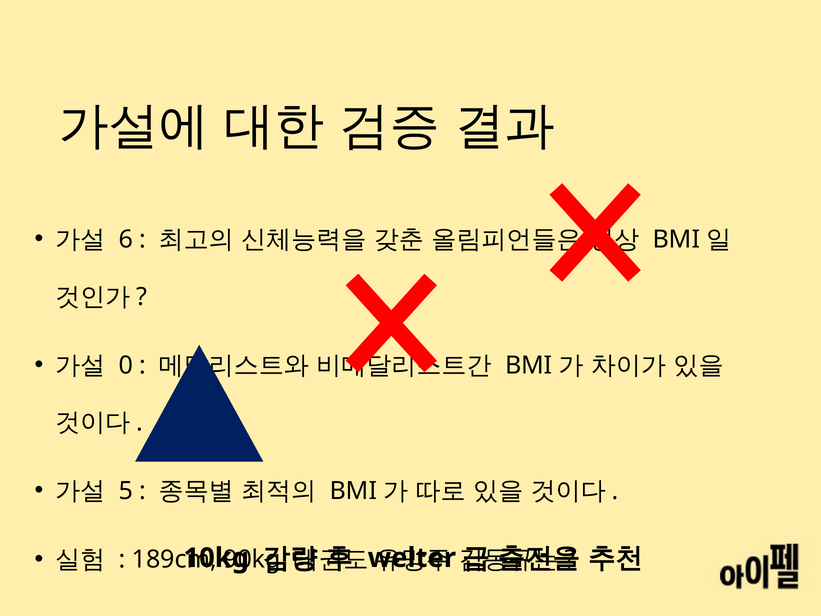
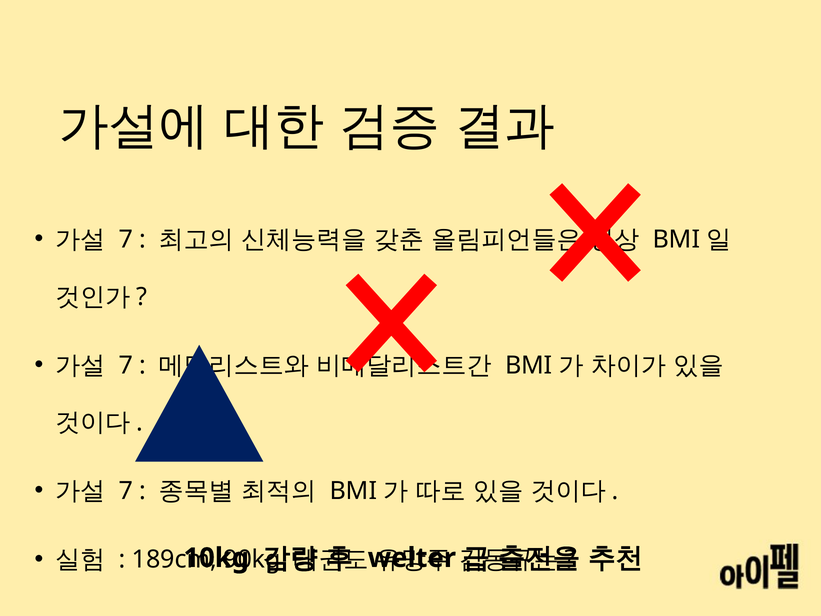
6 at (126, 239): 6 -> 7
0 at (126, 365): 0 -> 7
5 at (126, 491): 5 -> 7
